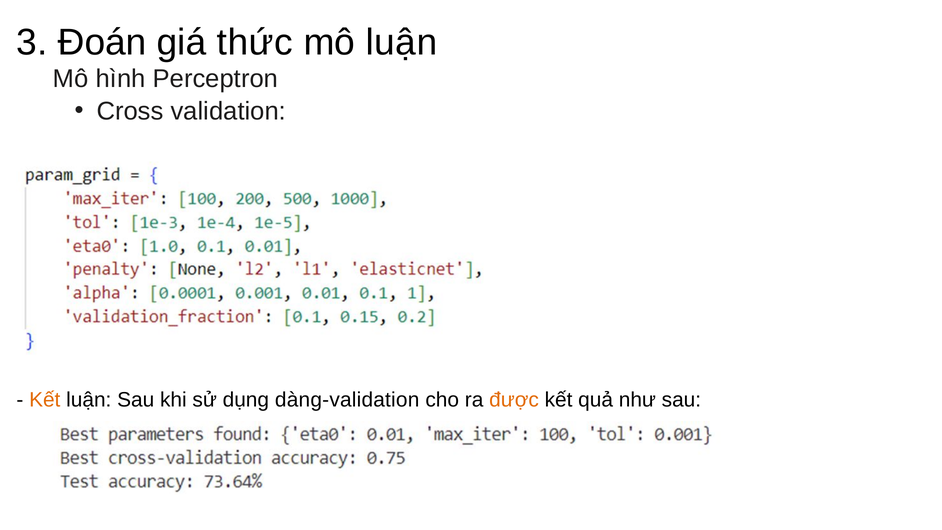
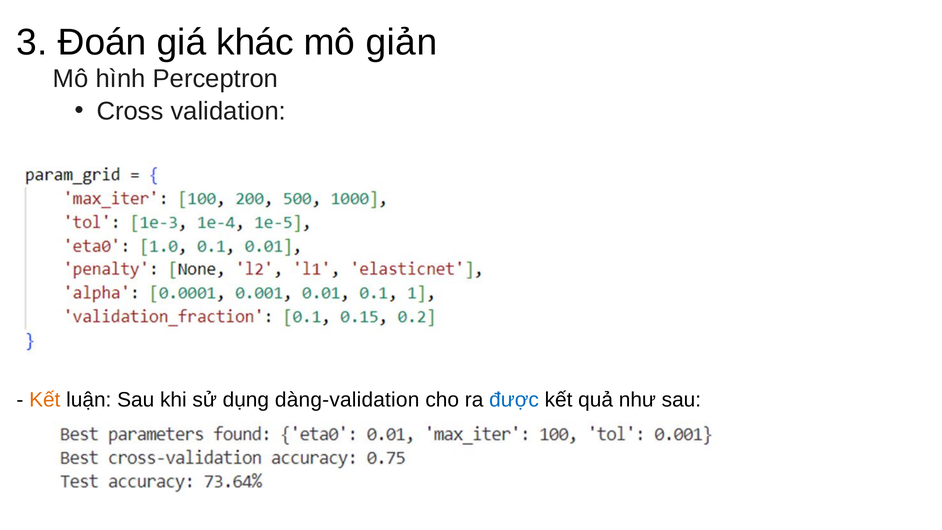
thức: thức -> khác
mô luận: luận -> giản
được colour: orange -> blue
